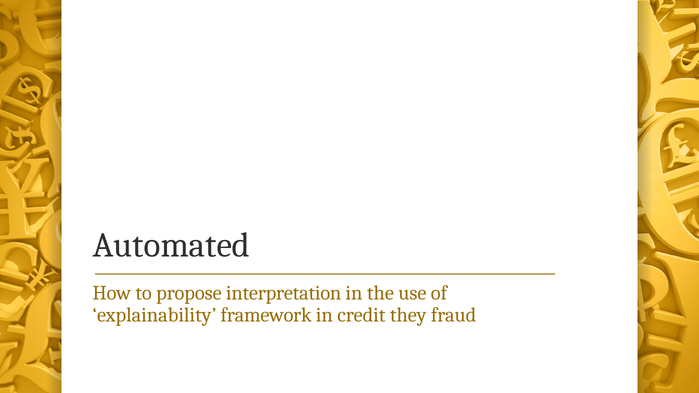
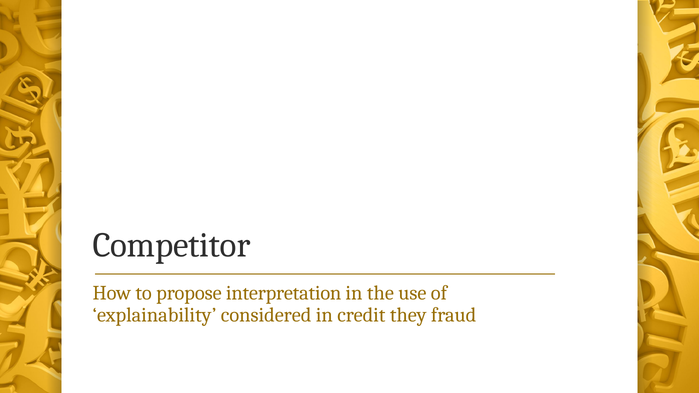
Automated: Automated -> Competitor
framework: framework -> considered
